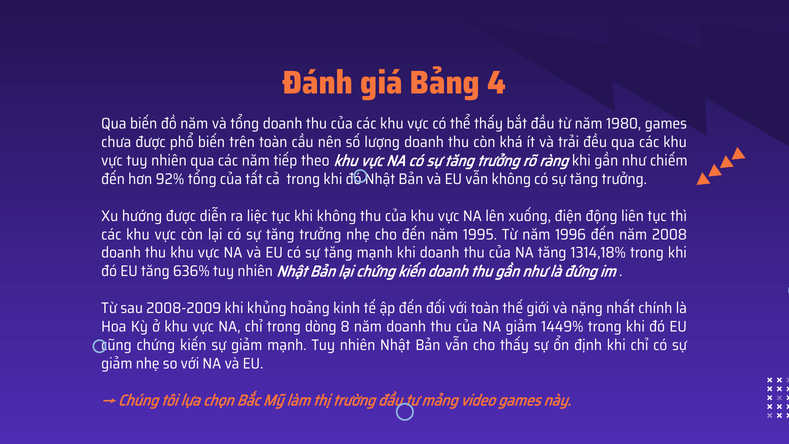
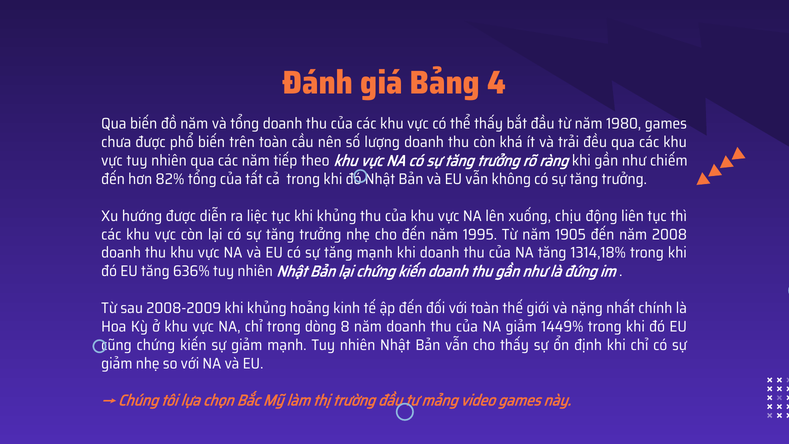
92%: 92% -> 82%
tục khi không: không -> khủng
điện: điện -> chịu
1996: 1996 -> 1905
